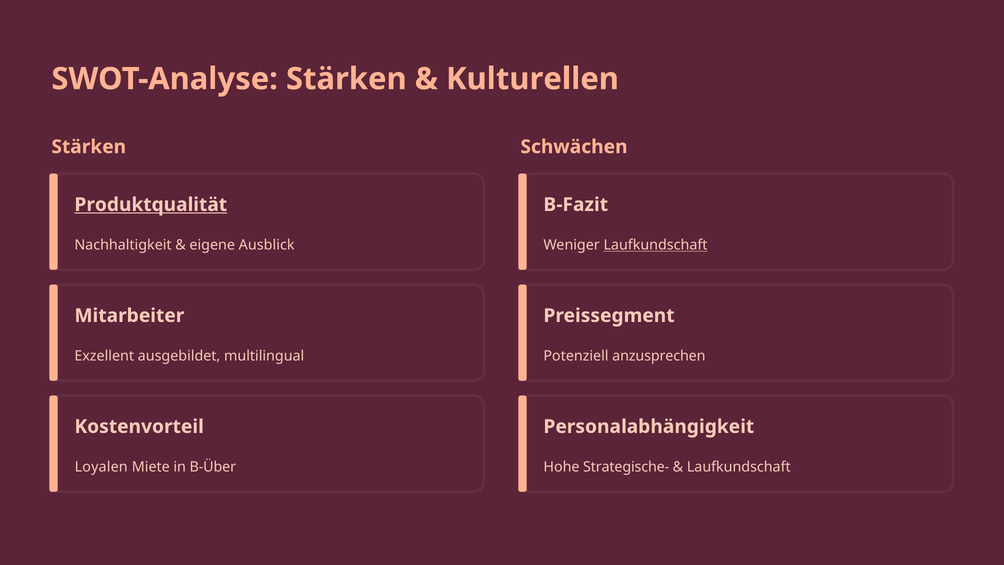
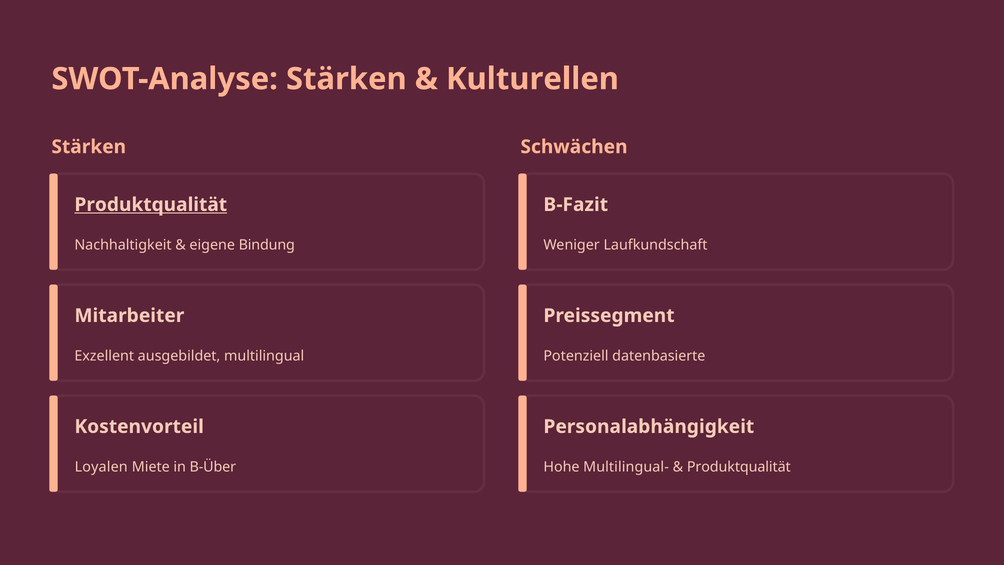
Ausblick: Ausblick -> Bindung
Laufkundschaft at (655, 245) underline: present -> none
anzusprechen: anzusprechen -> datenbasierte
Strategische-: Strategische- -> Multilingual-
Laufkundschaft at (739, 467): Laufkundschaft -> Produktqualität
